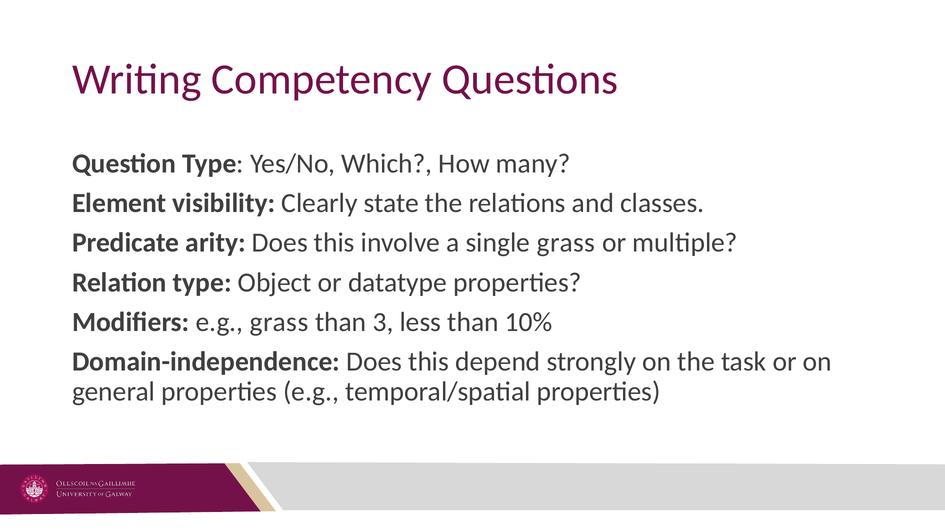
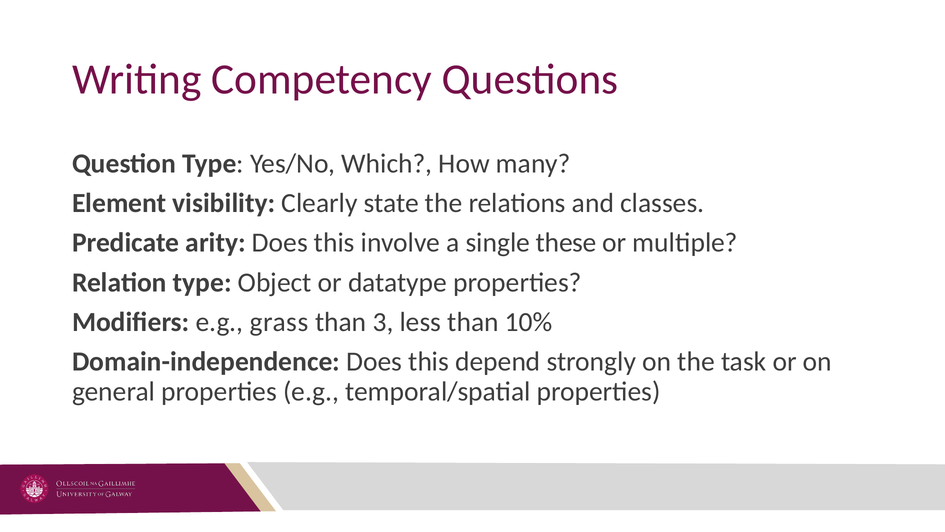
single grass: grass -> these
